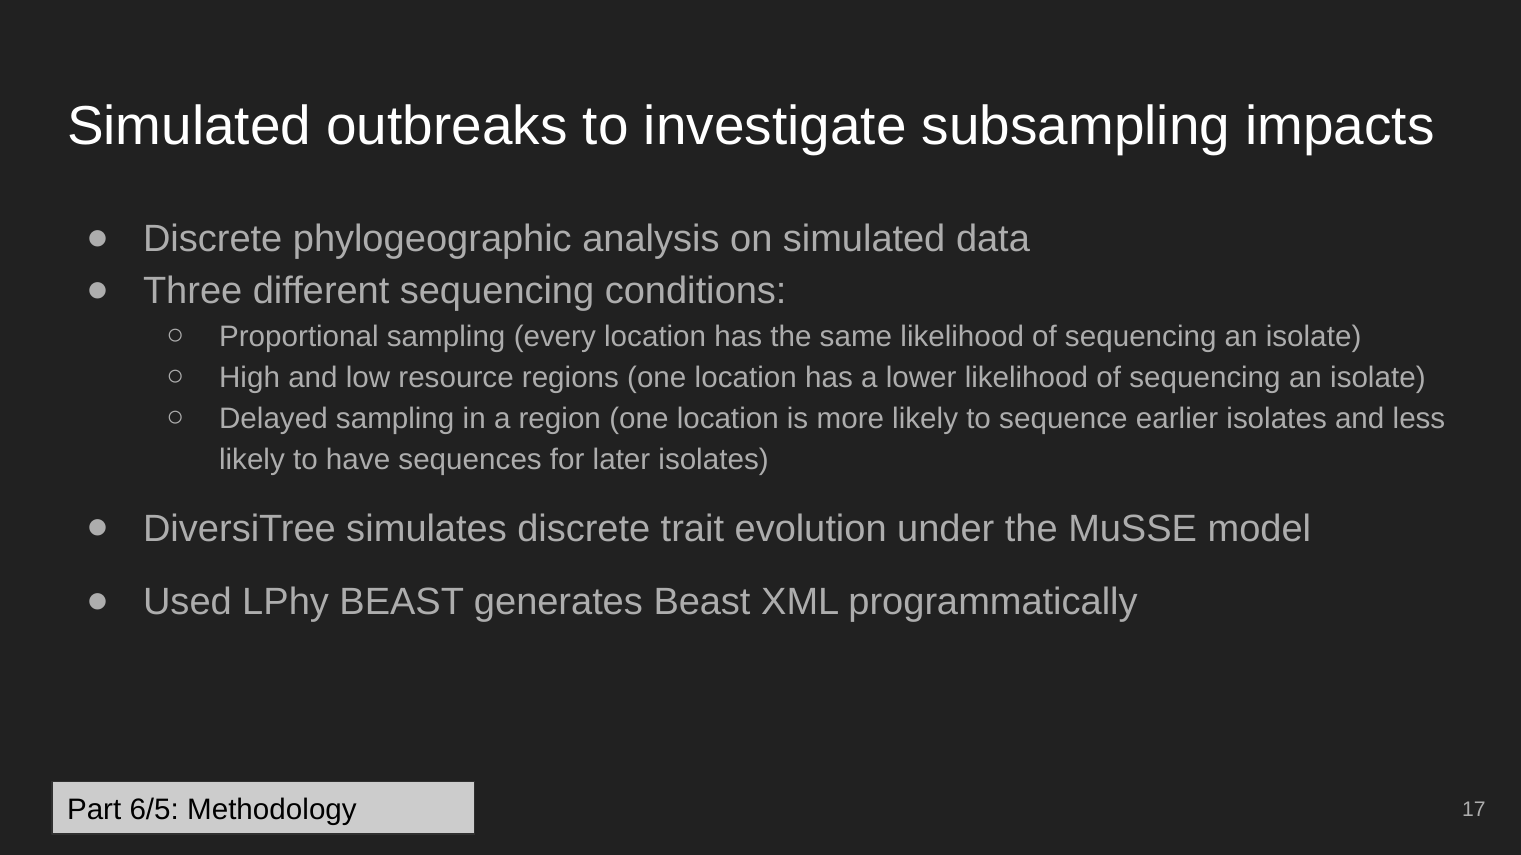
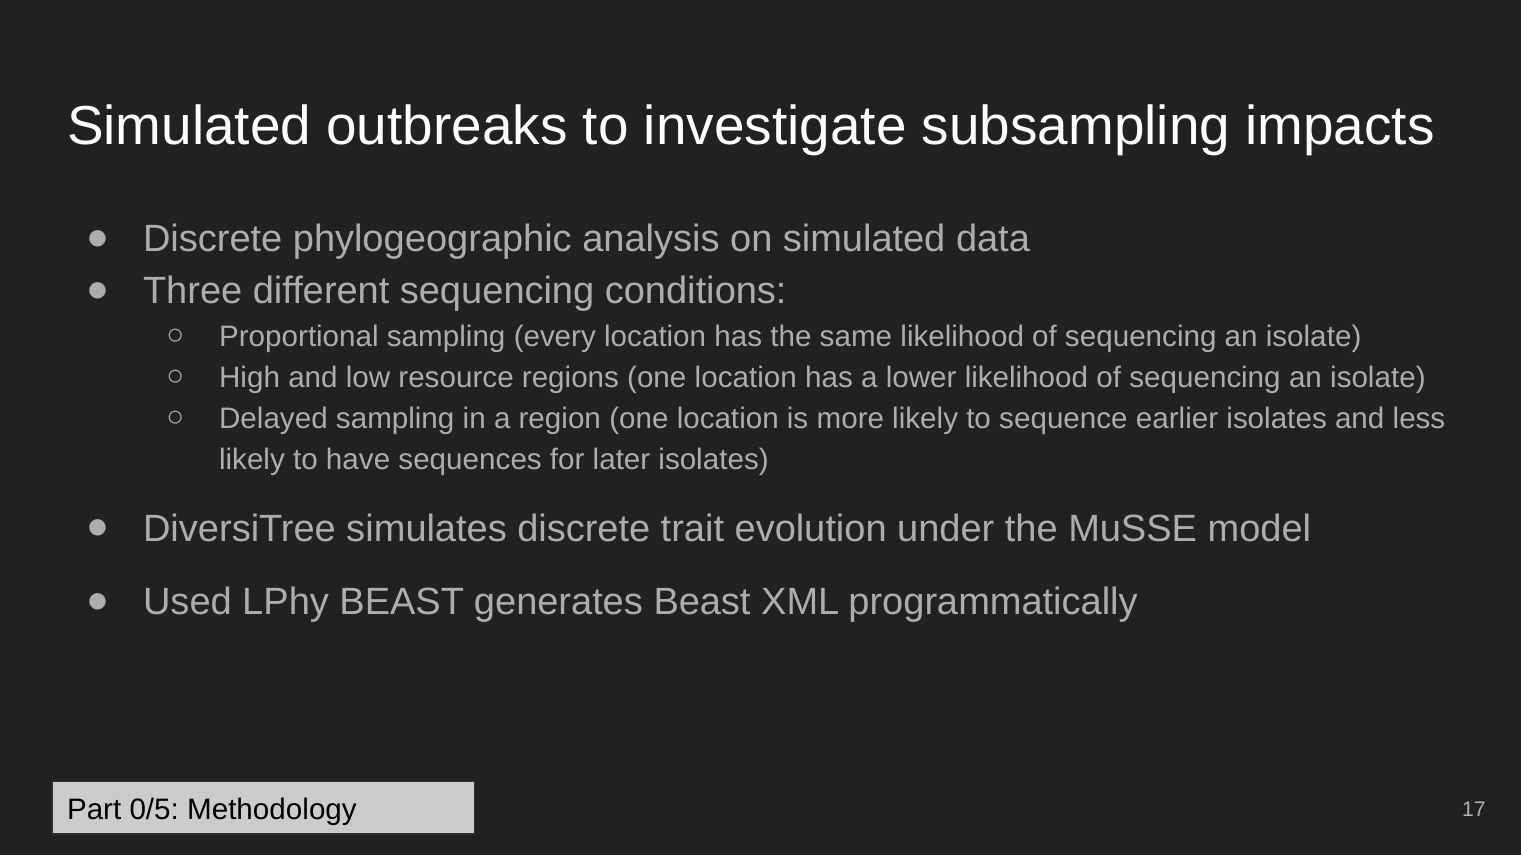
6/5: 6/5 -> 0/5
